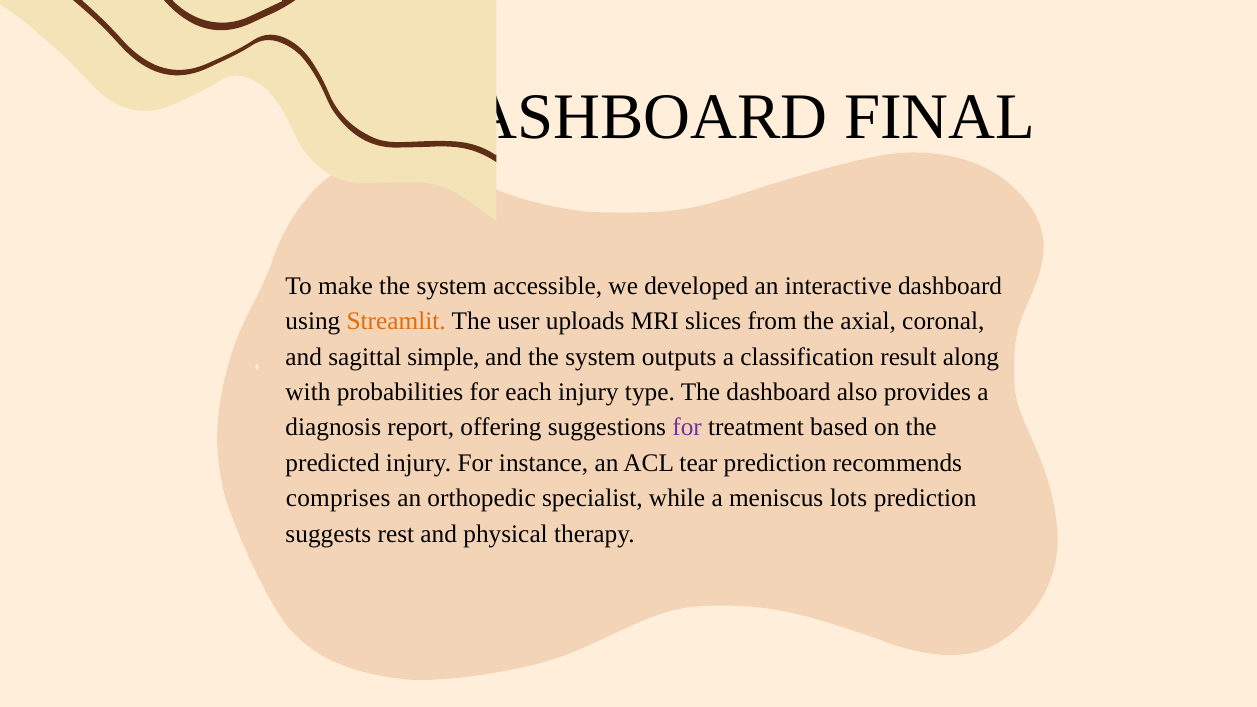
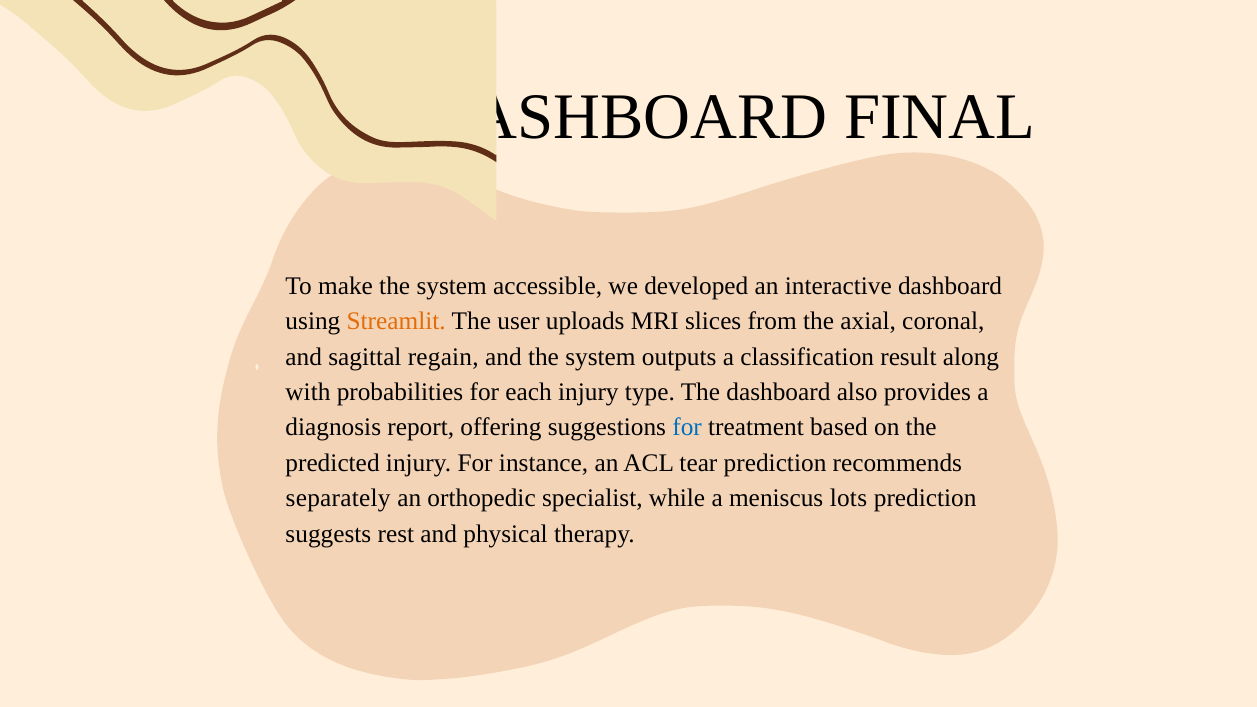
simple: simple -> regain
for at (687, 428) colour: purple -> blue
comprises: comprises -> separately
